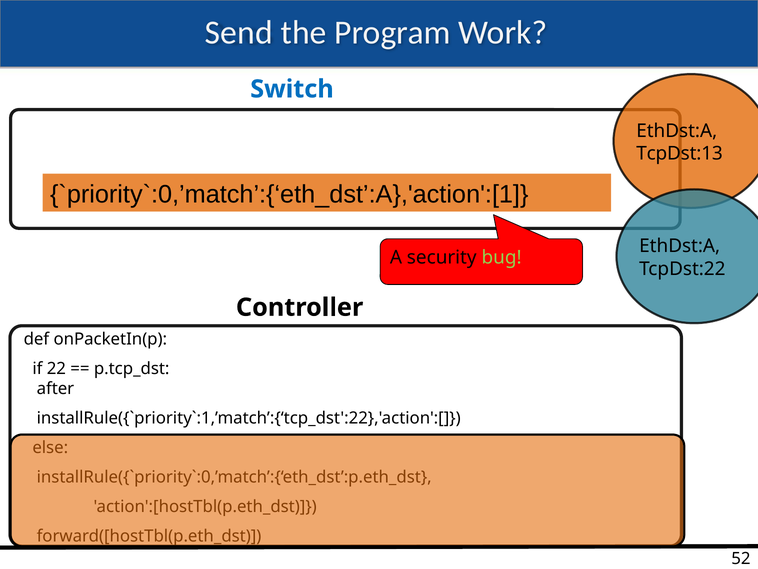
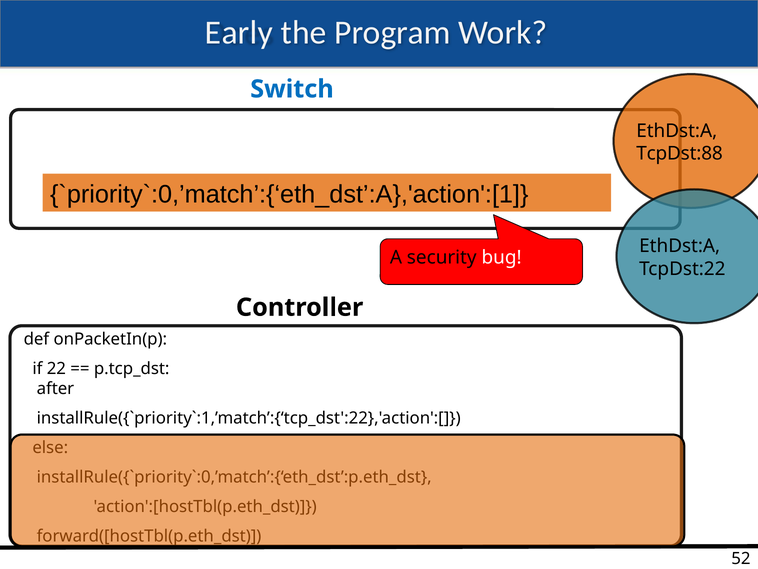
Send: Send -> Early
TcpDst:13: TcpDst:13 -> TcpDst:88
bug colour: light green -> white
